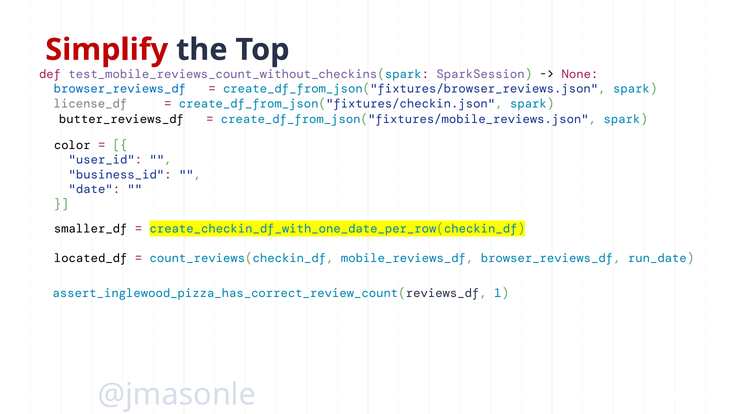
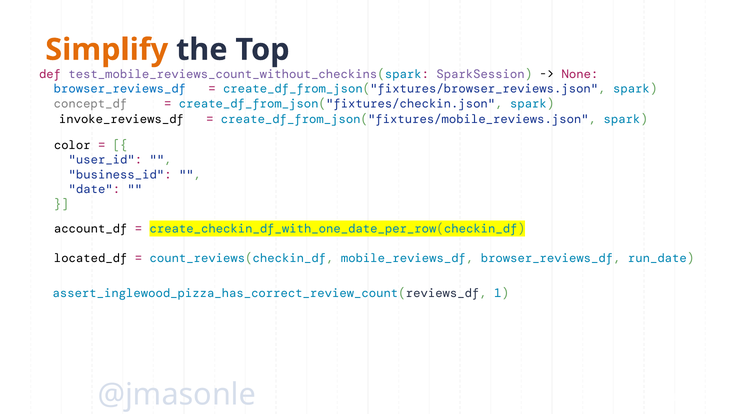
Simplify colour: red -> orange
license_df: license_df -> concept_df
butter_reviews_df: butter_reviews_df -> invoke_reviews_df
smaller_df: smaller_df -> account_df
